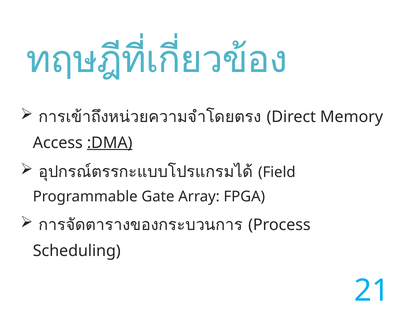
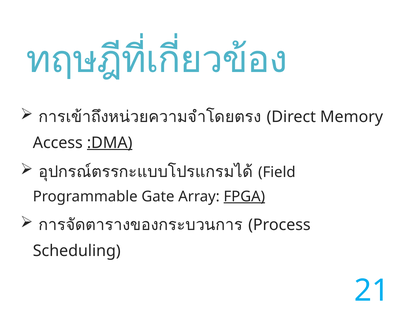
FPGA underline: none -> present
